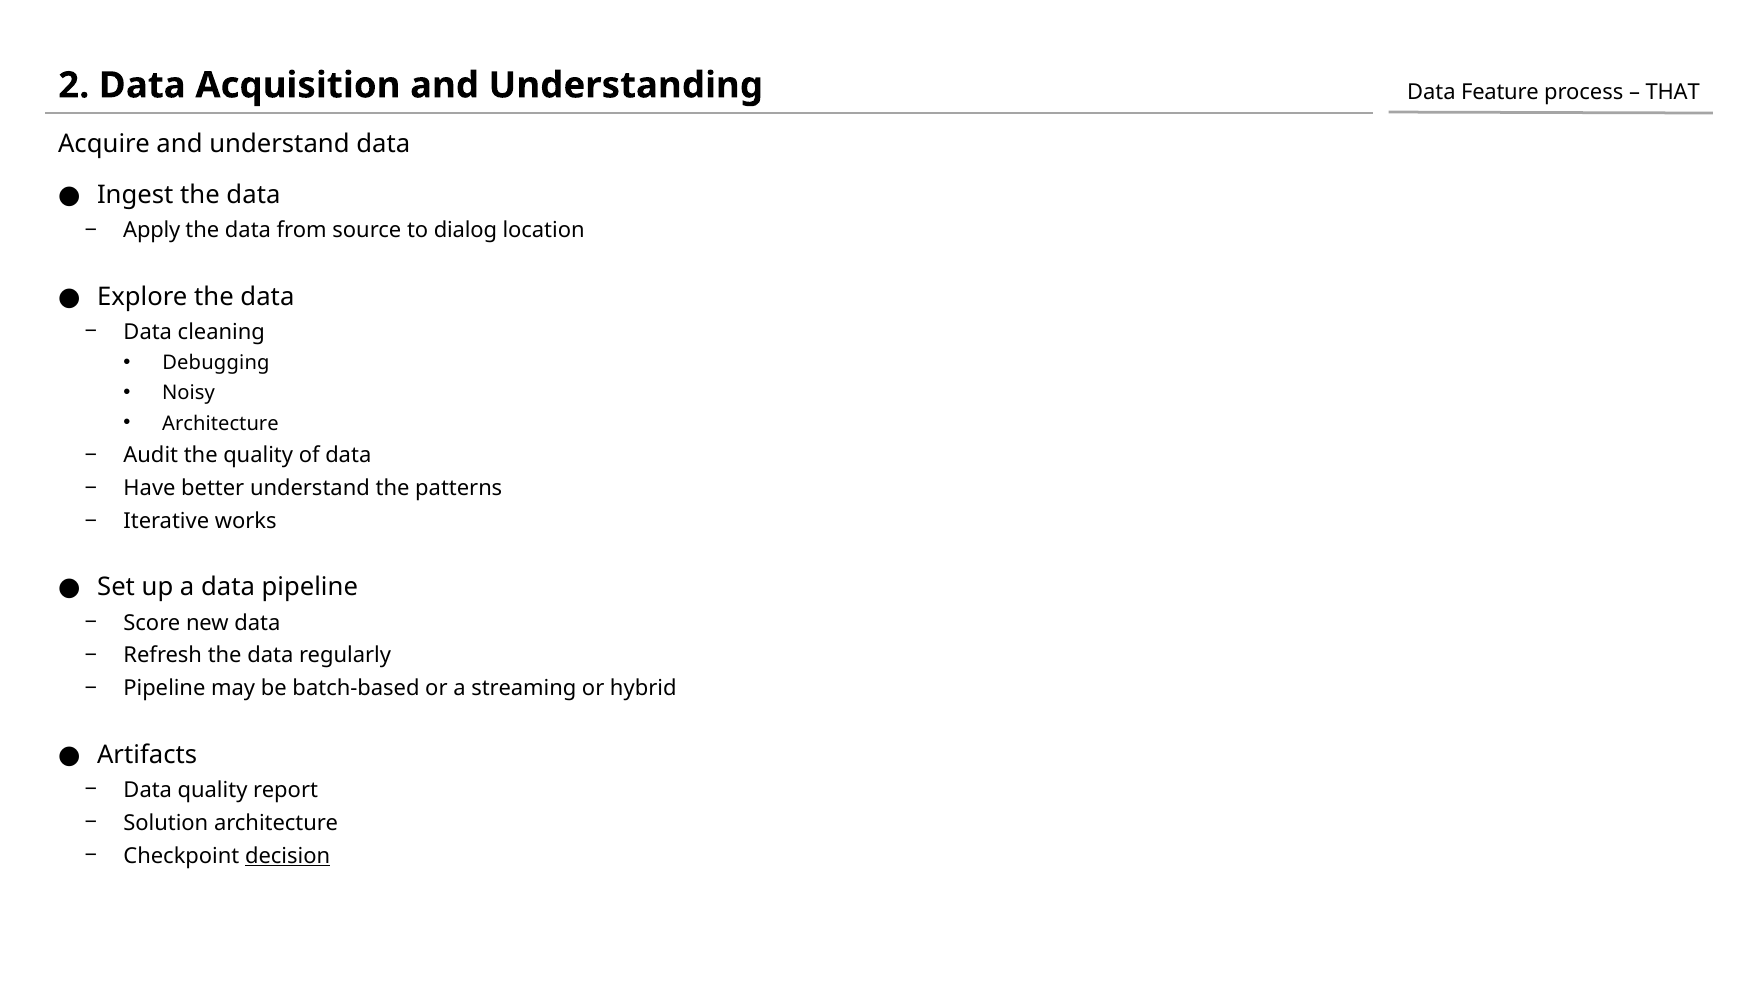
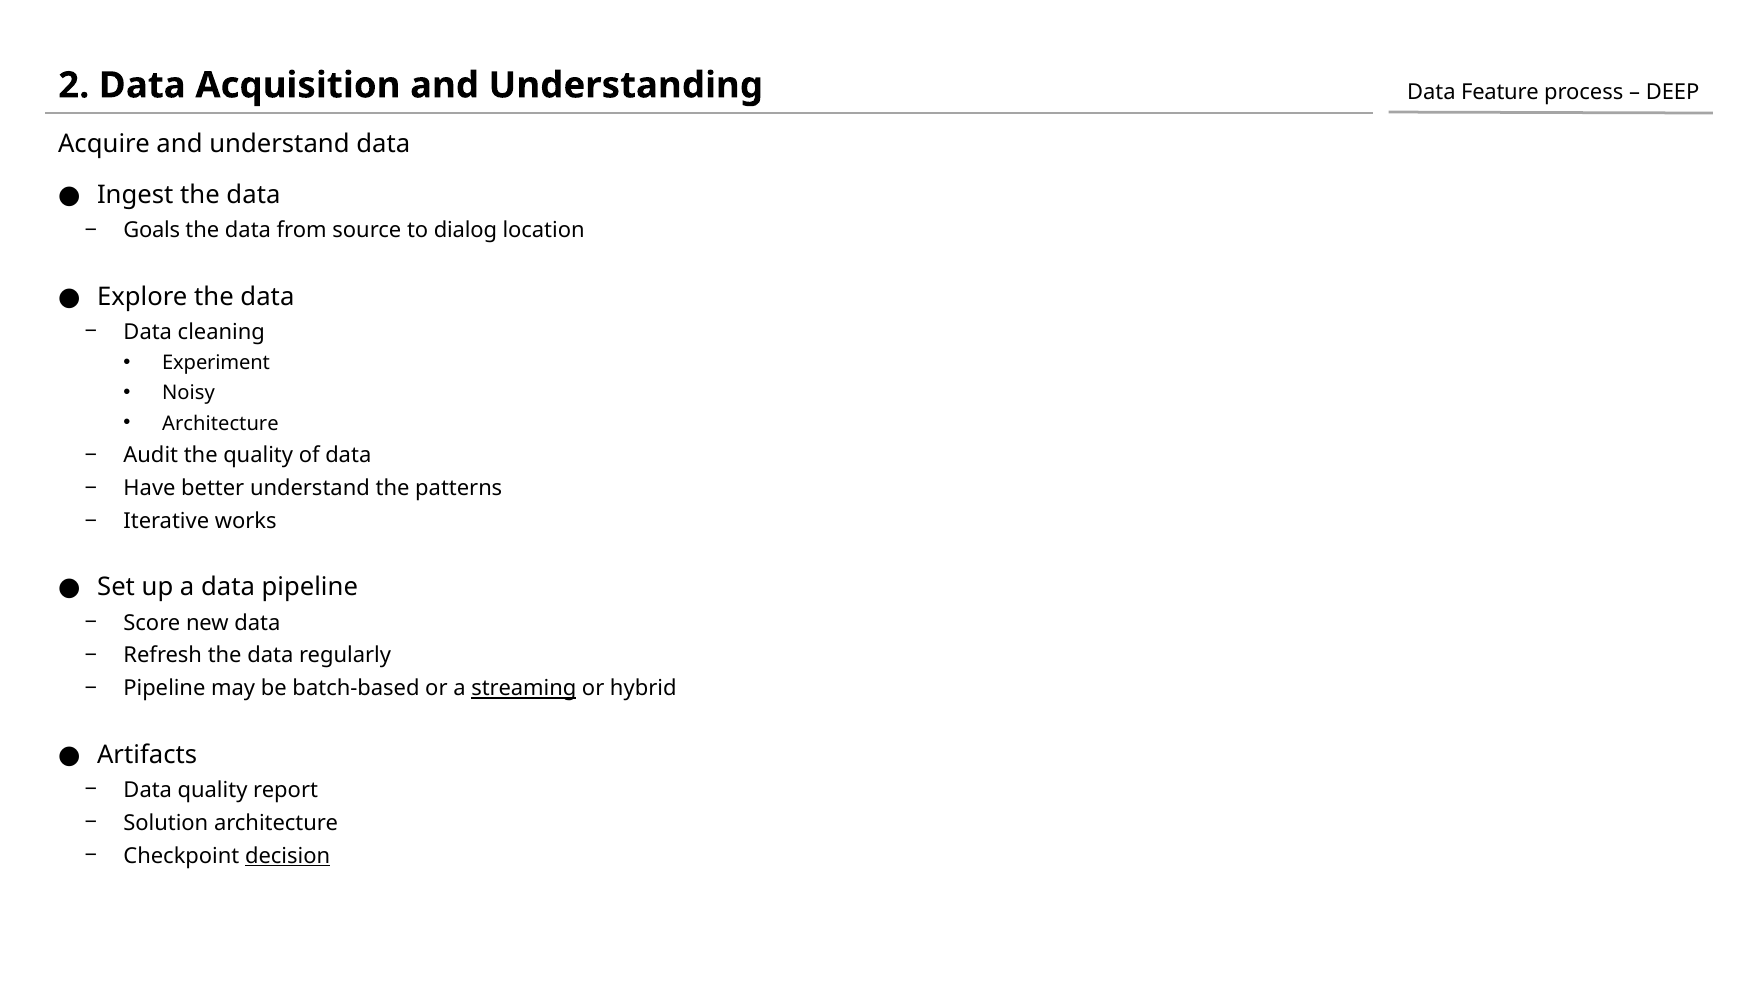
THAT: THAT -> DEEP
Apply: Apply -> Goals
Debugging: Debugging -> Experiment
streaming underline: none -> present
